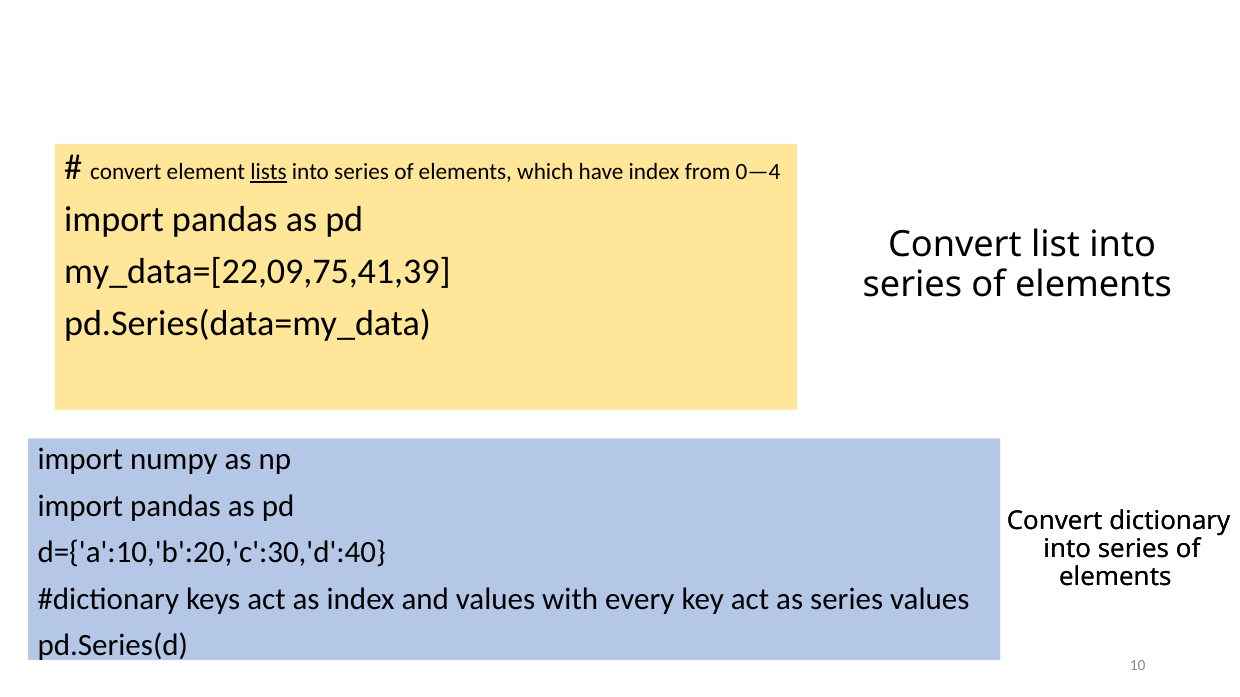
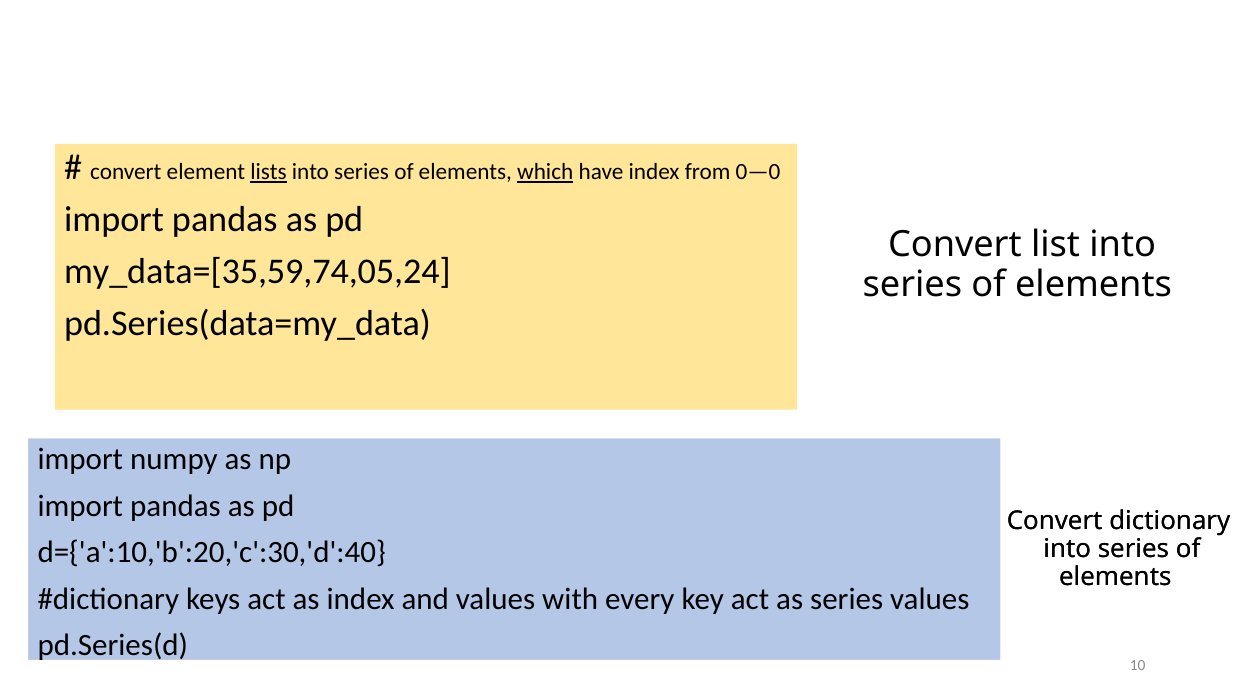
which underline: none -> present
0—4: 0—4 -> 0—0
my_data=[22,09,75,41,39: my_data=[22,09,75,41,39 -> my_data=[35,59,74,05,24
